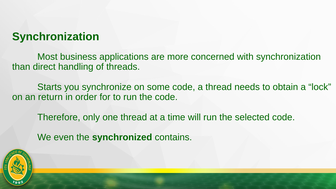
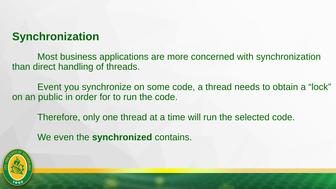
Starts: Starts -> Event
return: return -> public
